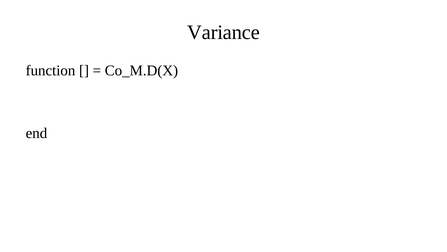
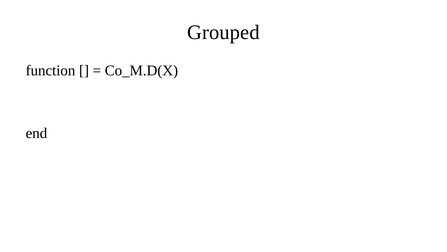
Variance: Variance -> Grouped
